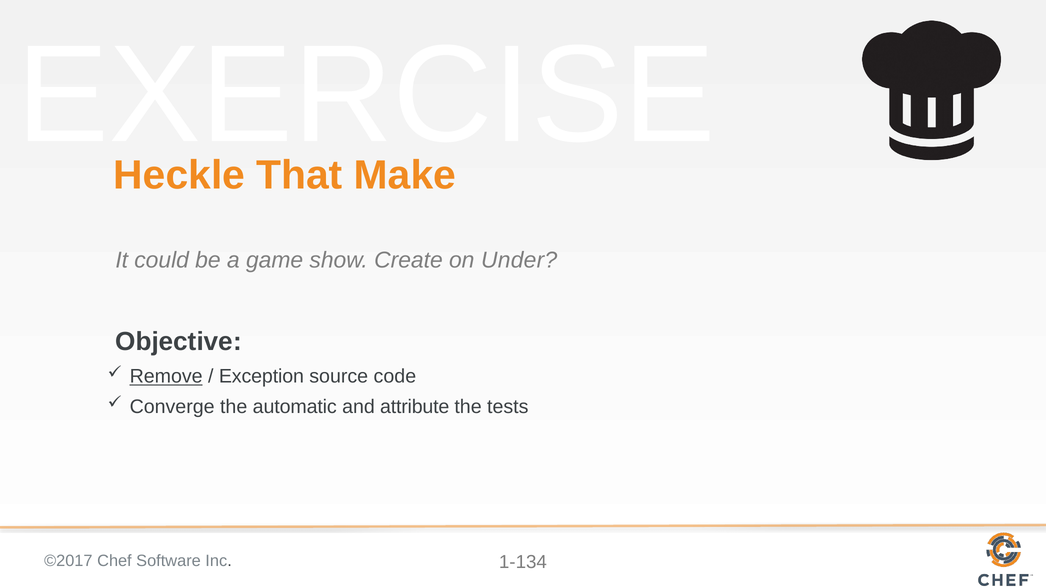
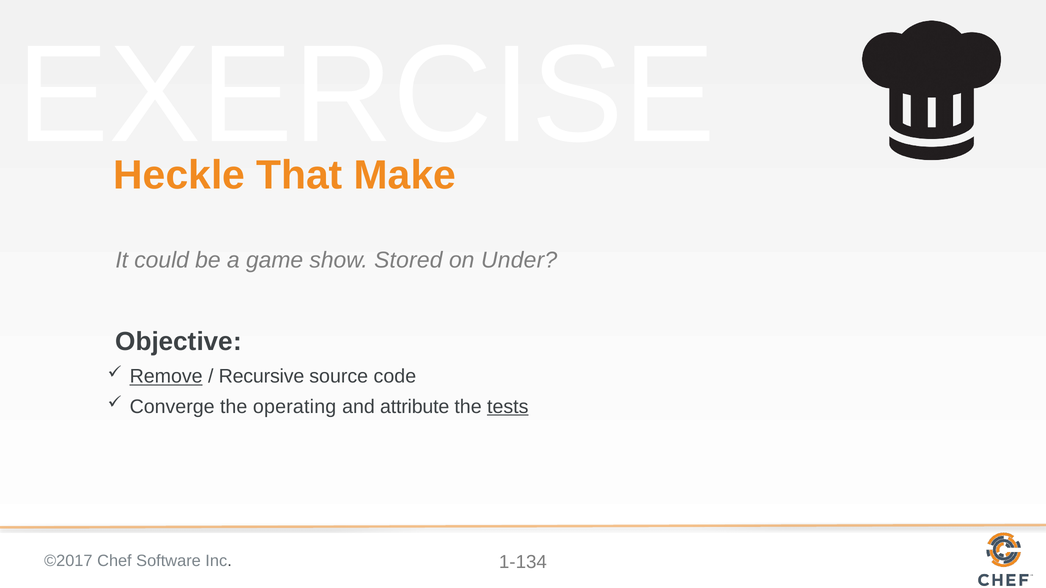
Create: Create -> Stored
Exception: Exception -> Recursive
automatic: automatic -> operating
tests underline: none -> present
